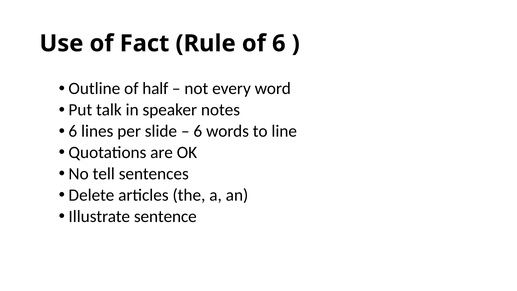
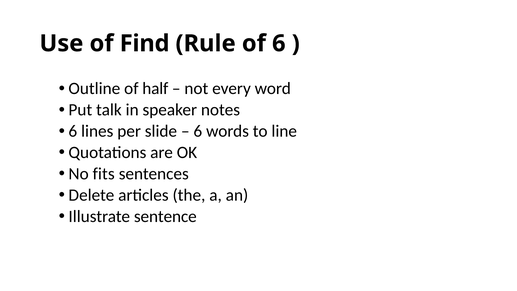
Fact: Fact -> Find
tell: tell -> fits
